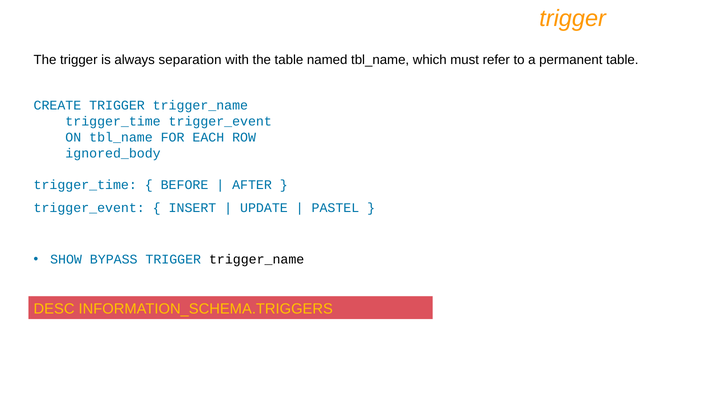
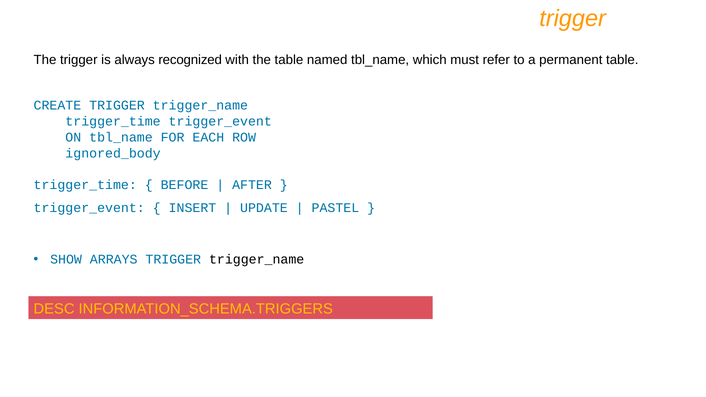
separation: separation -> recognized
BYPASS: BYPASS -> ARRAYS
